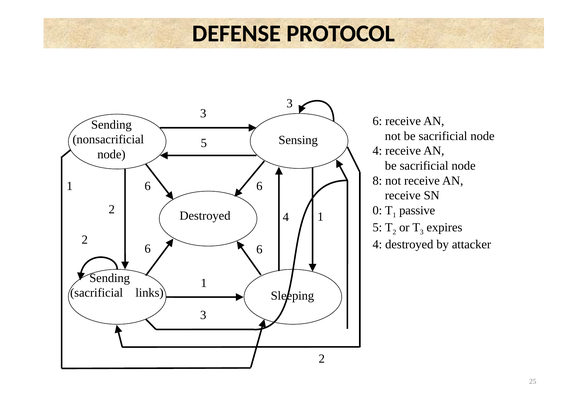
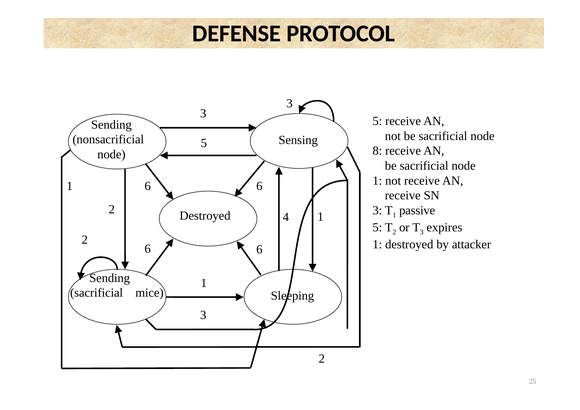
6 at (377, 121): 6 -> 5
4 at (377, 151): 4 -> 8
8 at (377, 181): 8 -> 1
0 at (377, 210): 0 -> 3
4 at (377, 244): 4 -> 1
links: links -> mice
